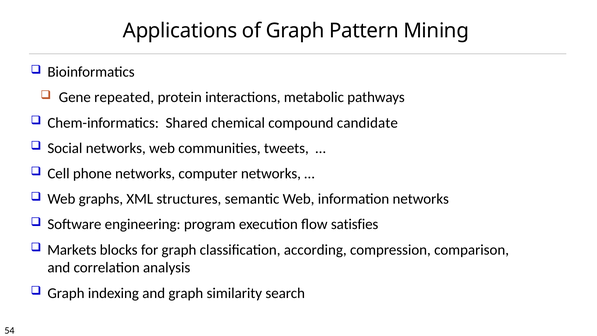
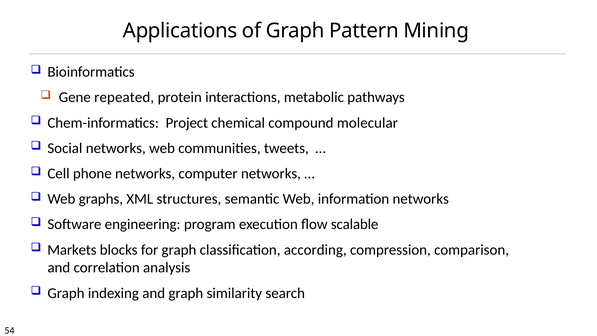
Shared: Shared -> Project
candidate: candidate -> molecular
satisfies: satisfies -> scalable
